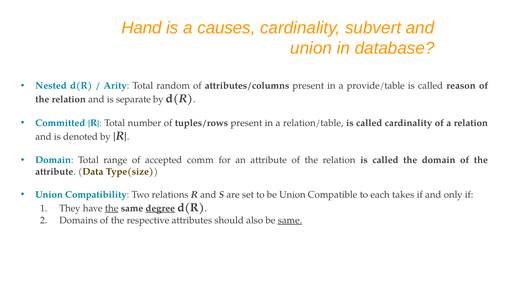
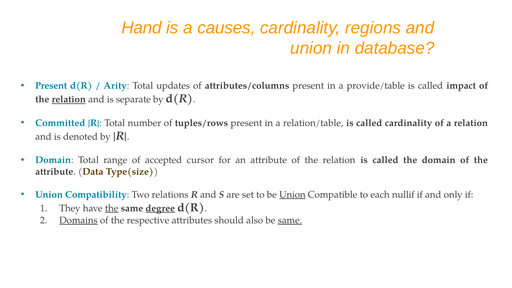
subvert: subvert -> regions
Nested at (51, 86): Nested -> Present
random: random -> updates
reason: reason -> impact
relation at (69, 99) underline: none -> present
comm: comm -> cursor
Union at (292, 195) underline: none -> present
takes: takes -> nullif
Domains underline: none -> present
